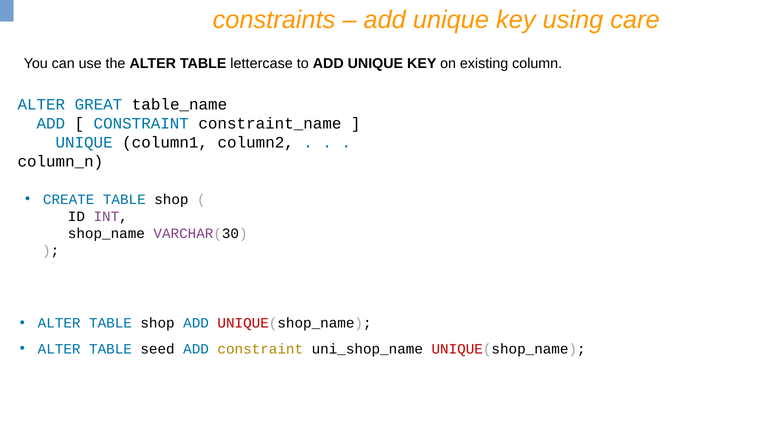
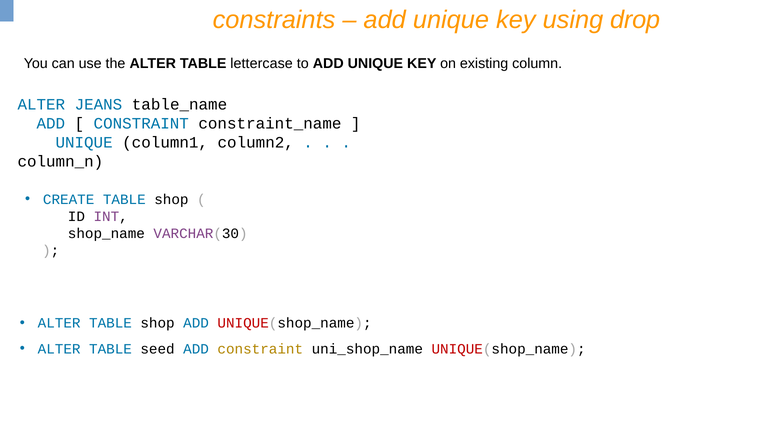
care: care -> drop
GREAT: GREAT -> JEANS
